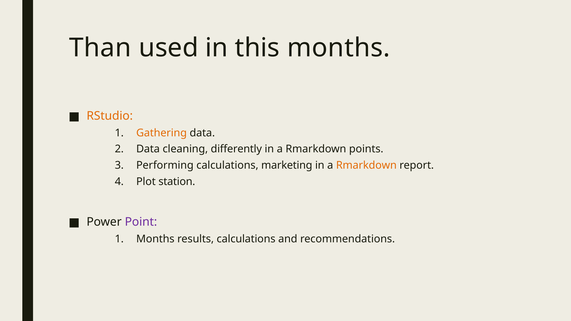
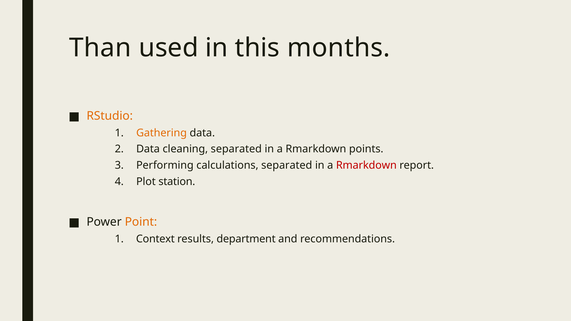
cleaning differently: differently -> separated
calculations marketing: marketing -> separated
Rmarkdown at (366, 165) colour: orange -> red
Point colour: purple -> orange
Months at (155, 239): Months -> Context
results calculations: calculations -> department
